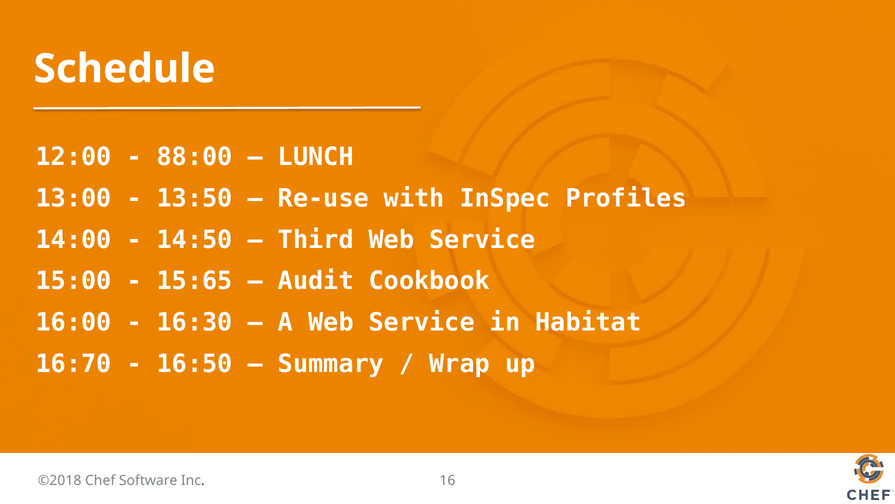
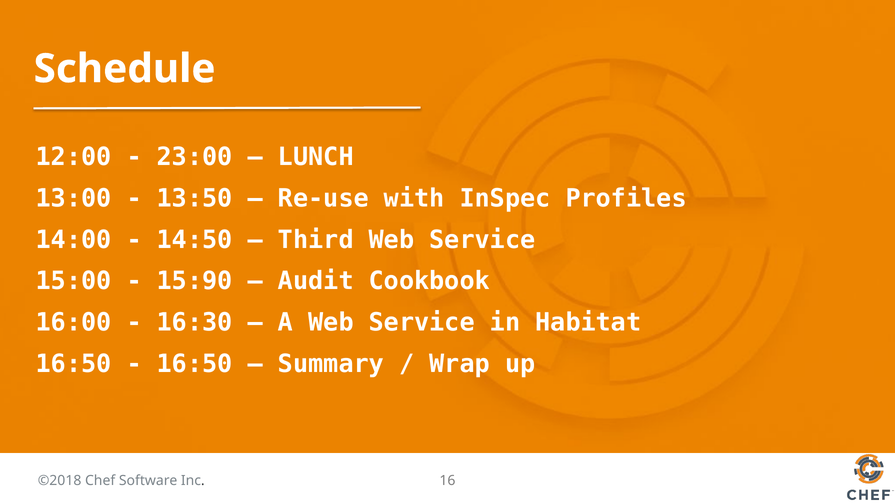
88:00: 88:00 -> 23:00
15:65: 15:65 -> 15:90
16:70 at (74, 364): 16:70 -> 16:50
